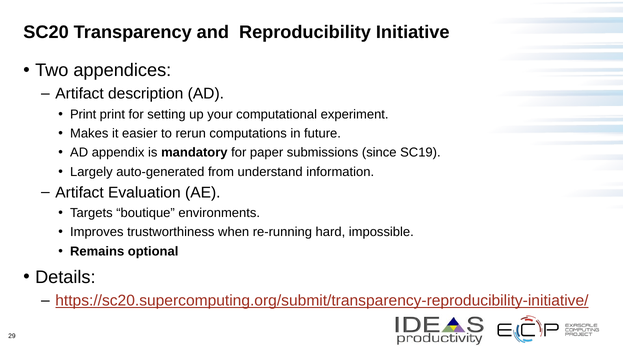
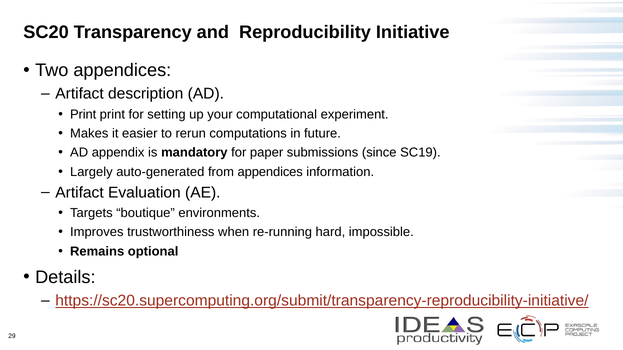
from understand: understand -> appendices
